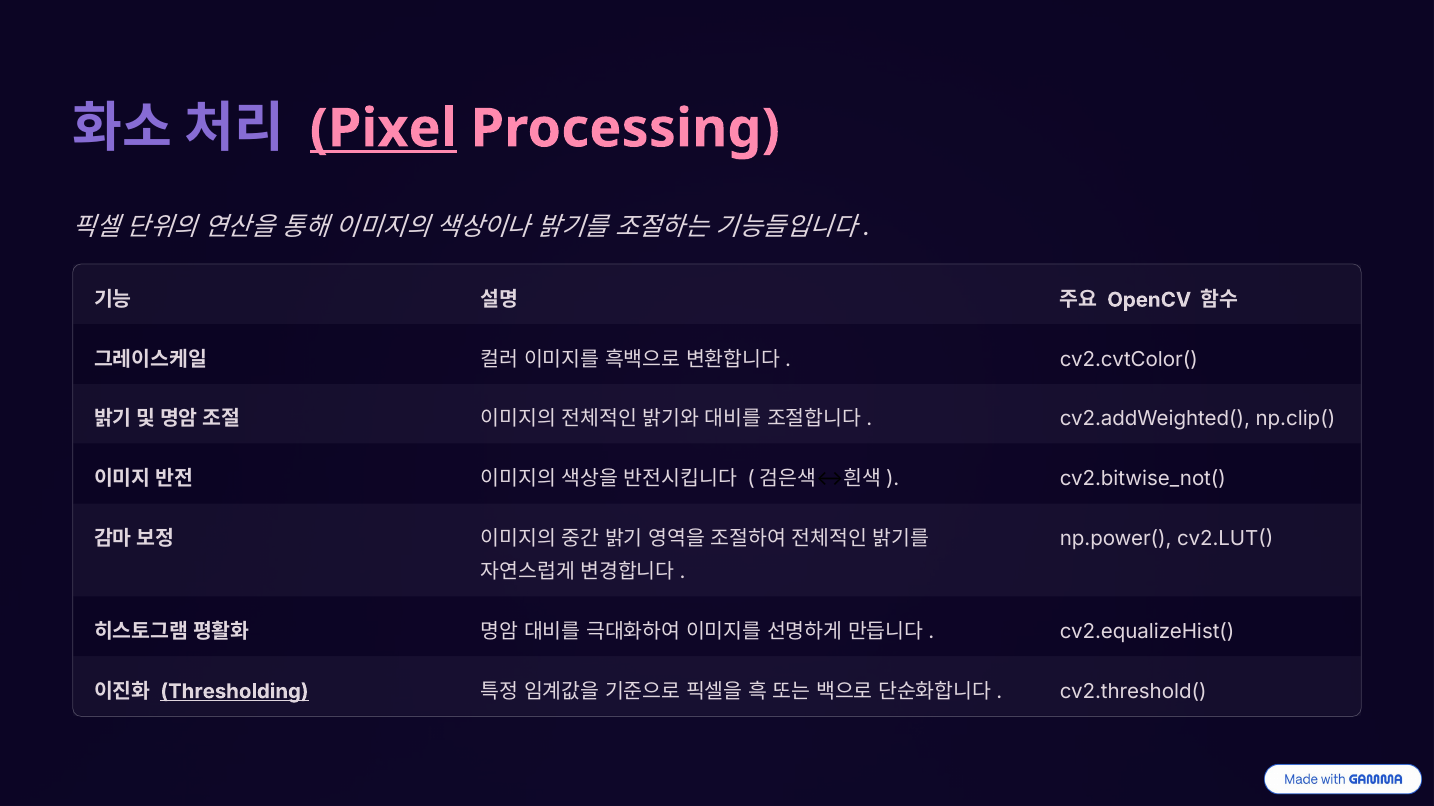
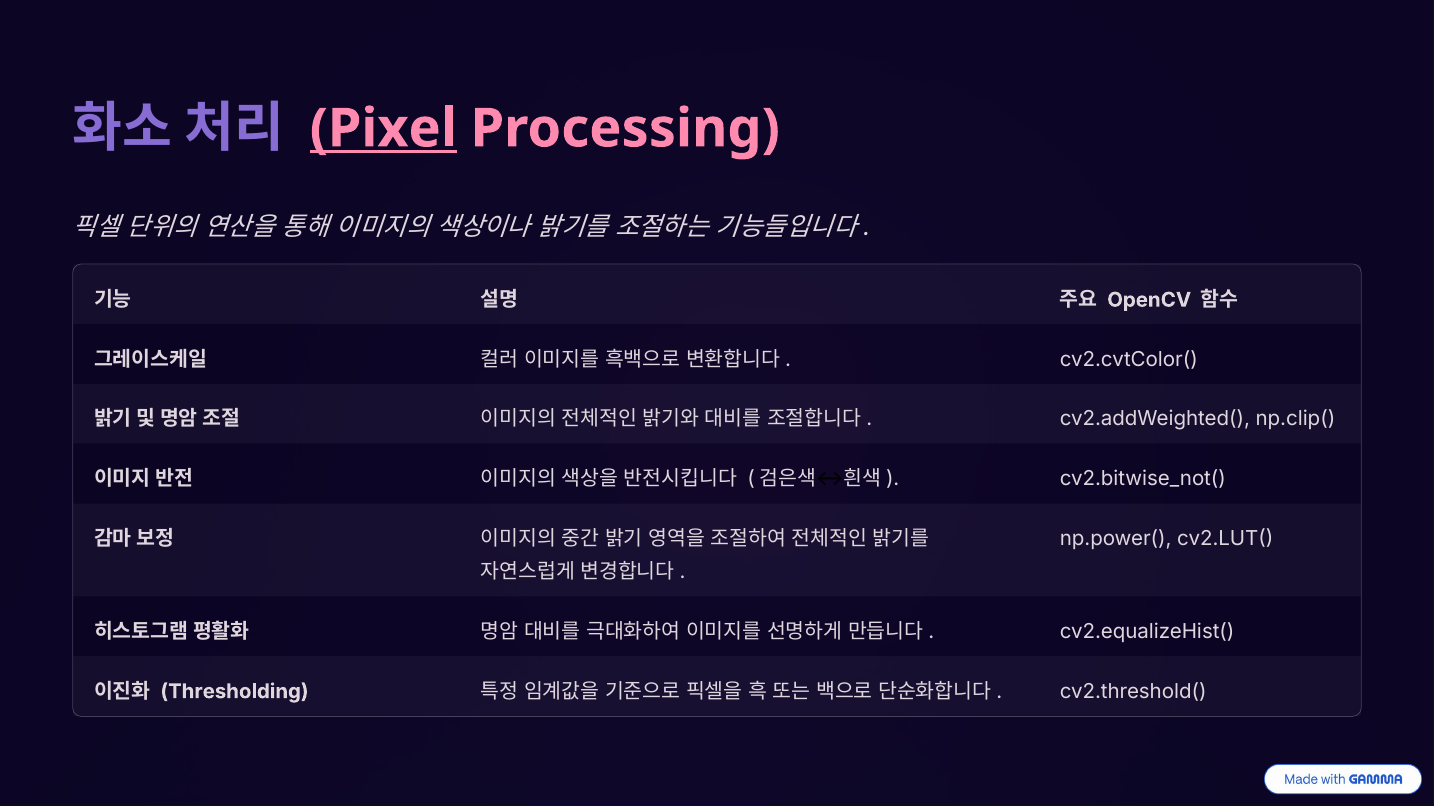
Thresholding underline: present -> none
